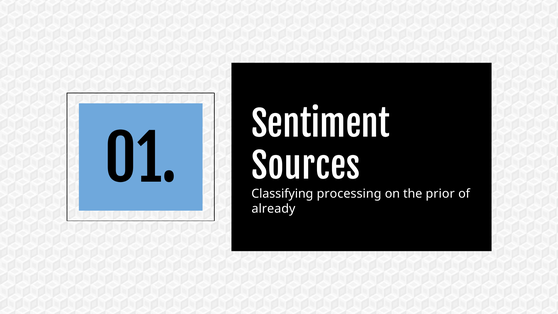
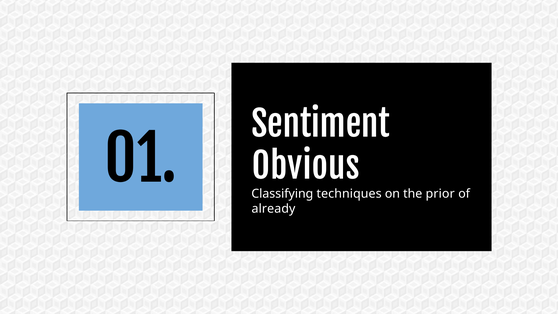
Sources: Sources -> Obvious
processing: processing -> techniques
